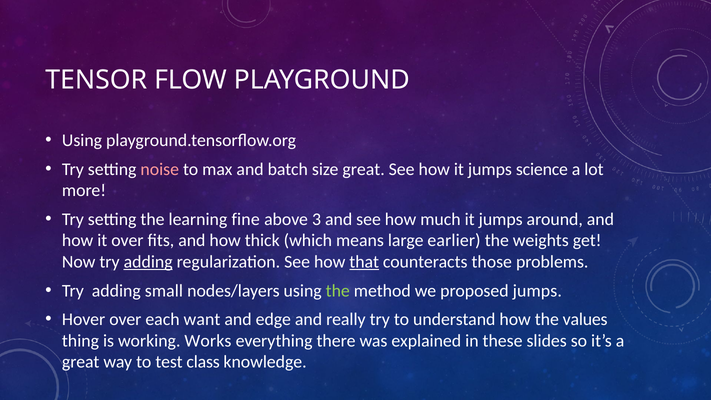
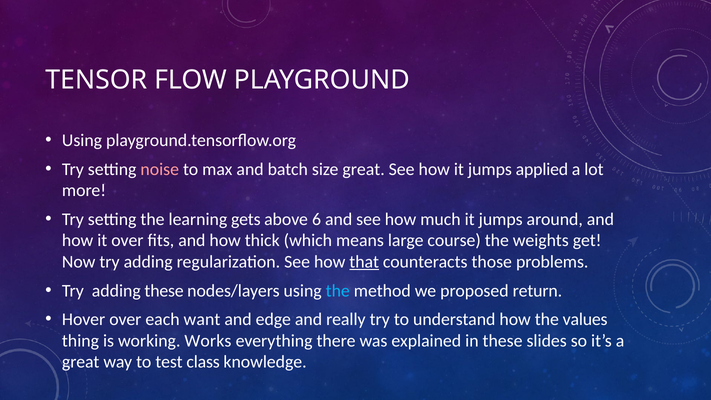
science: science -> applied
fine: fine -> gets
3: 3 -> 6
earlier: earlier -> course
adding at (148, 262) underline: present -> none
adding small: small -> these
the at (338, 291) colour: light green -> light blue
proposed jumps: jumps -> return
